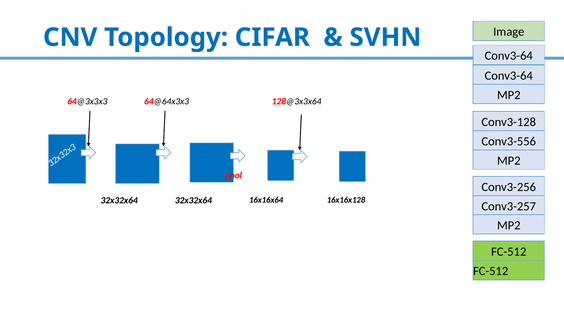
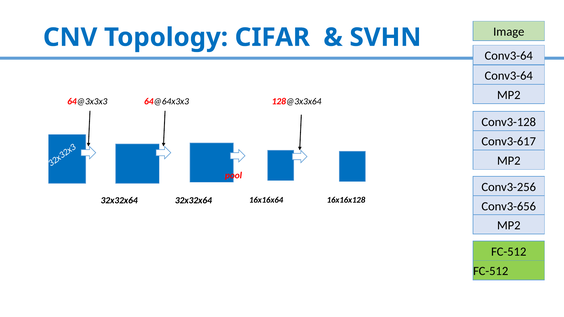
Conv3-556: Conv3-556 -> Conv3-617
Conv3-257: Conv3-257 -> Conv3-656
